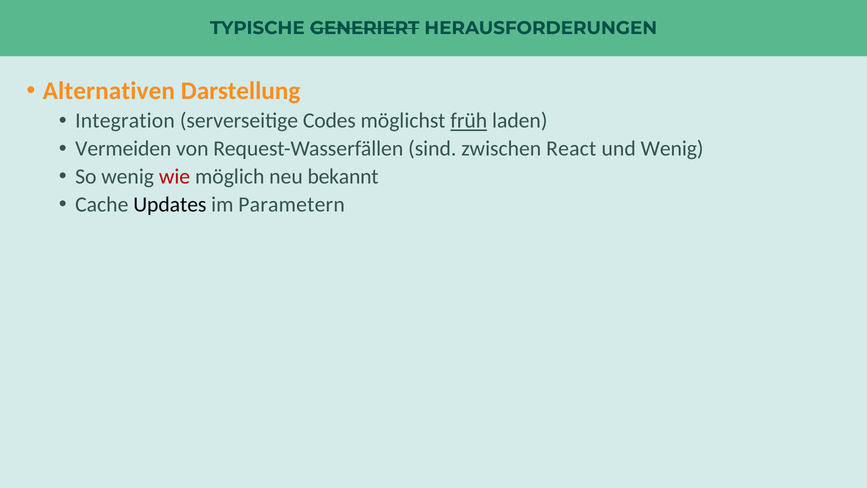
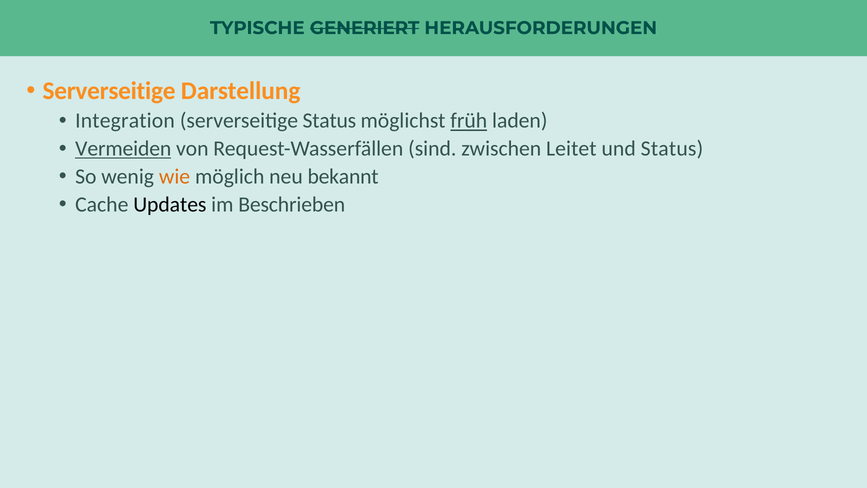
Alternativen at (109, 91): Alternativen -> Serverseitige
serverseitige Codes: Codes -> Status
Vermeiden underline: none -> present
React: React -> Leitet
und Wenig: Wenig -> Status
wie colour: red -> orange
Parametern: Parametern -> Beschrieben
